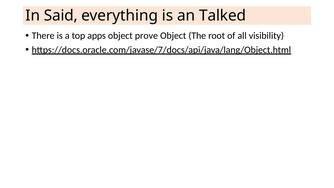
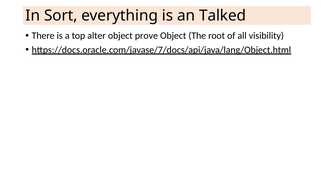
Said: Said -> Sort
apps: apps -> alter
